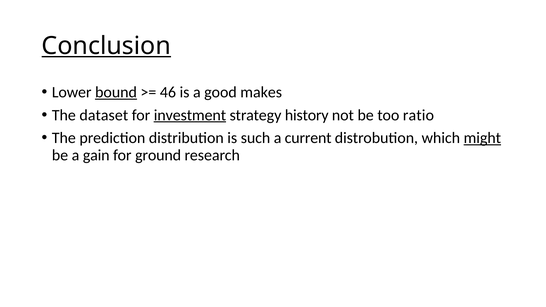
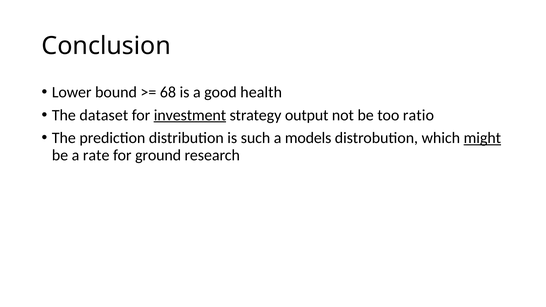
Conclusion underline: present -> none
bound underline: present -> none
46: 46 -> 68
makes: makes -> health
history: history -> output
current: current -> models
gain: gain -> rate
